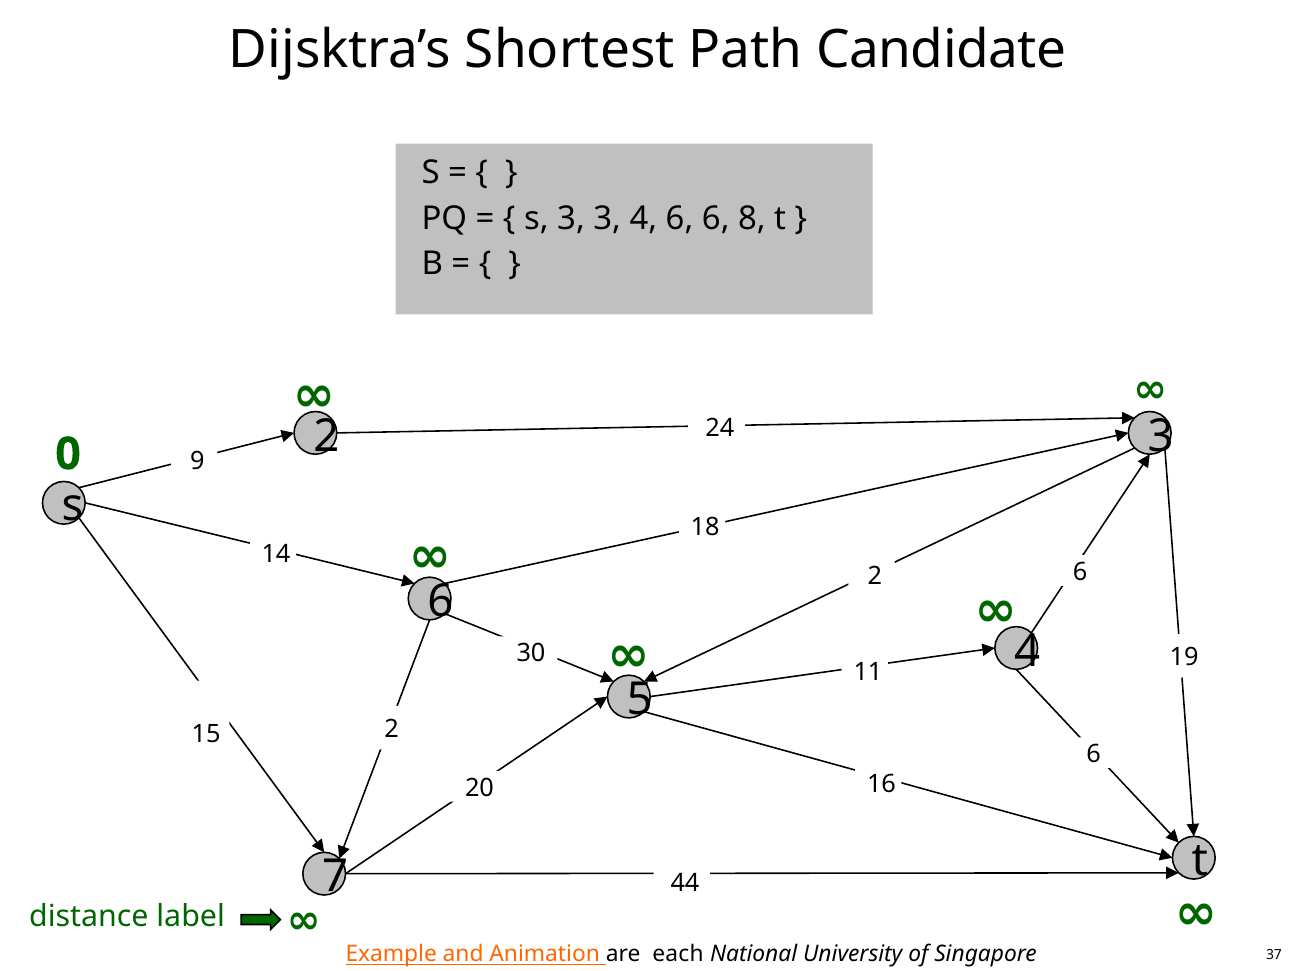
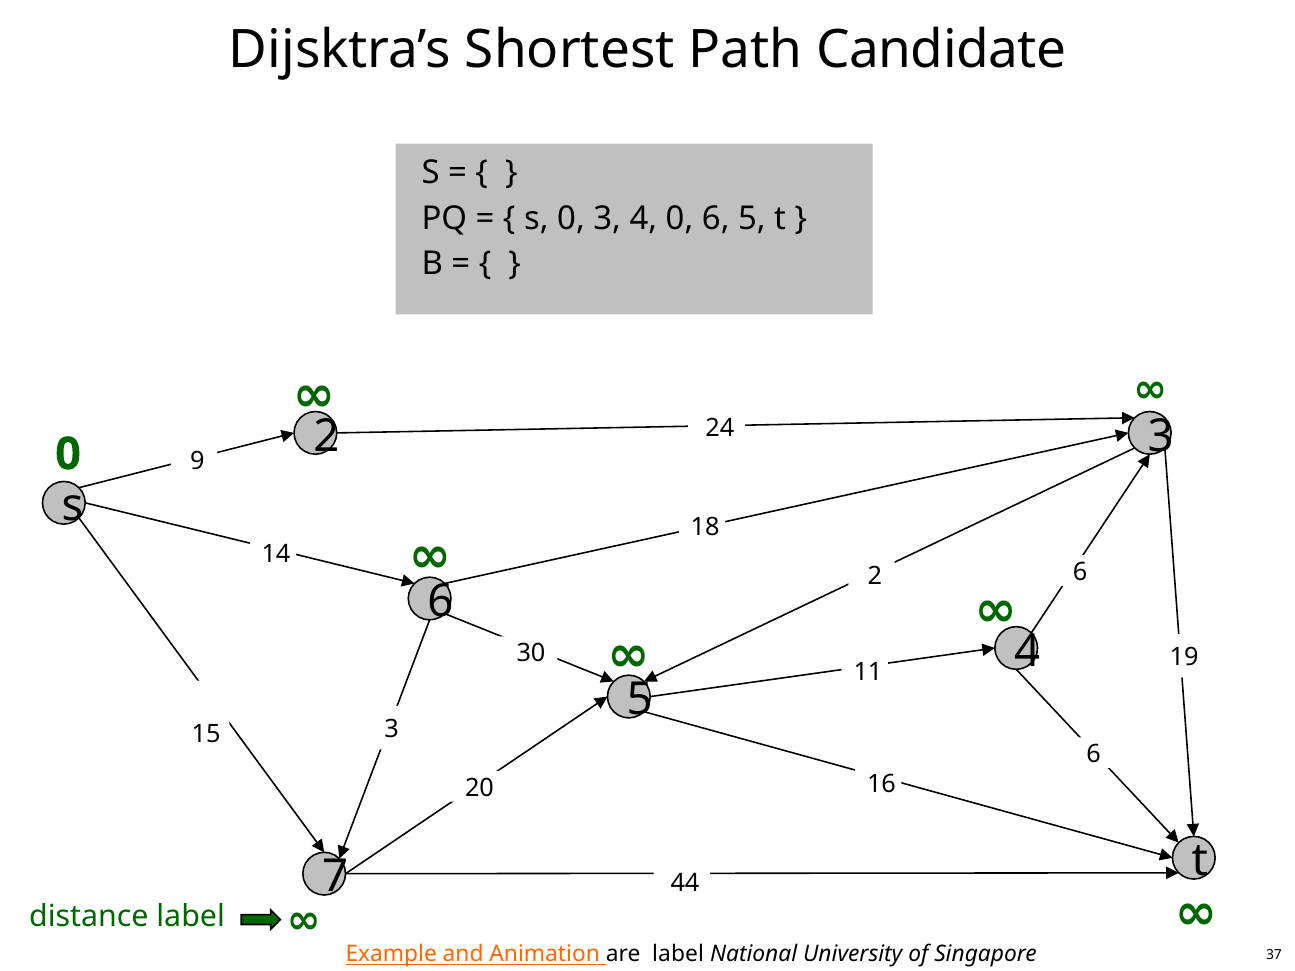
3 at (571, 218): 3 -> 0
4 6: 6 -> 0
6 8: 8 -> 5
15 2: 2 -> 3
are each: each -> label
